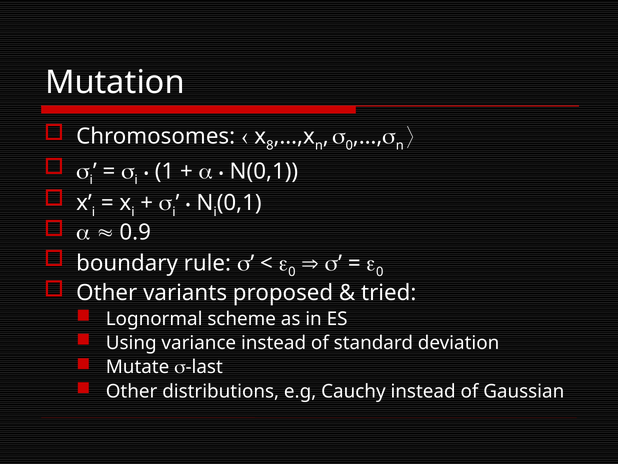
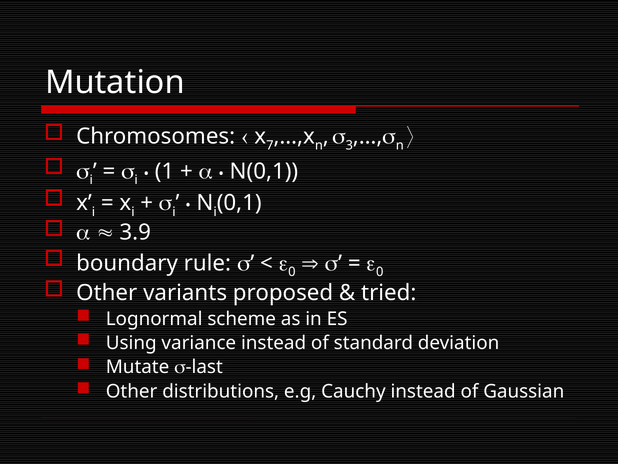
8: 8 -> 7
0 at (349, 145): 0 -> 3
0.9: 0.9 -> 3.9
